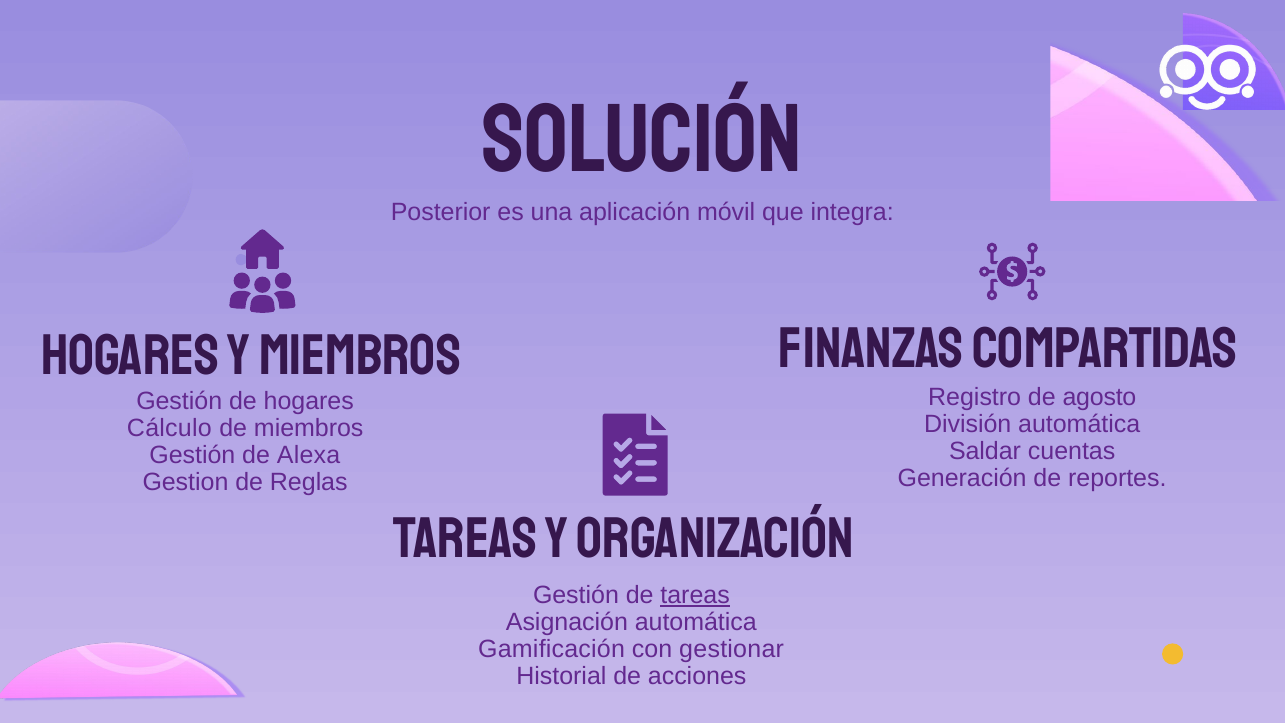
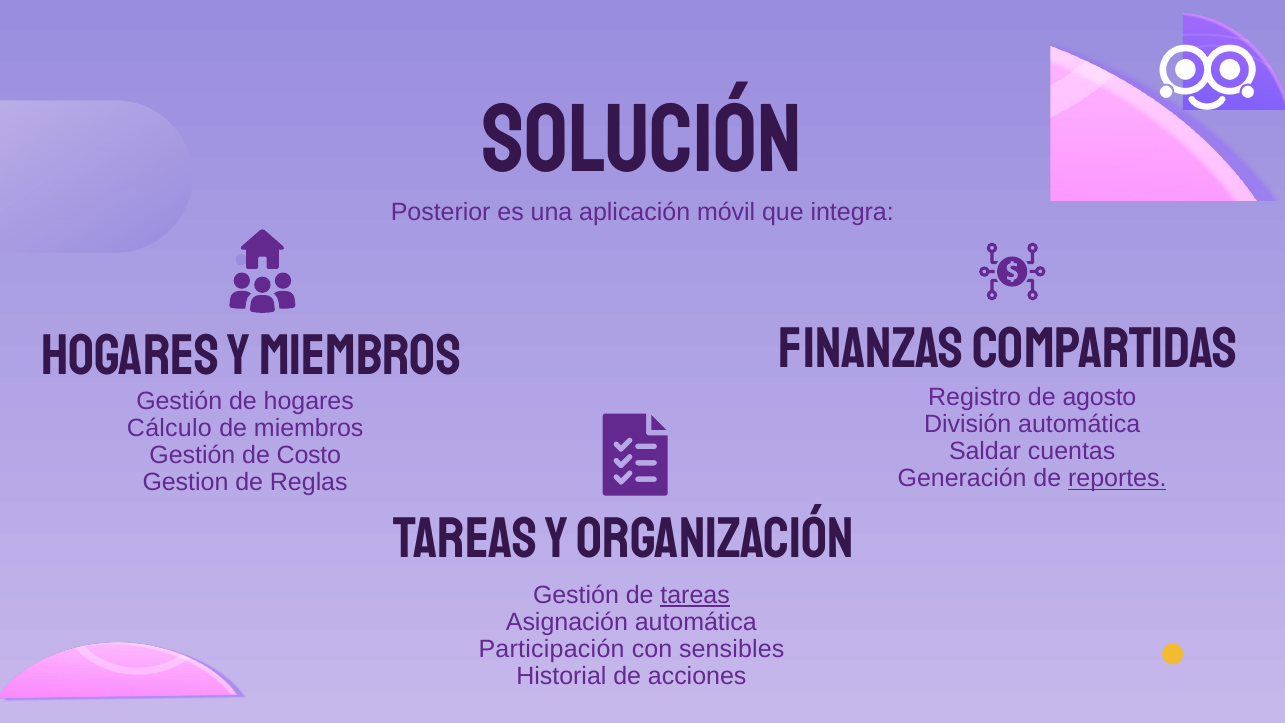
Alexa: Alexa -> Costo
reportes underline: none -> present
Gamificación: Gamificación -> Participación
gestionar: gestionar -> sensibles
